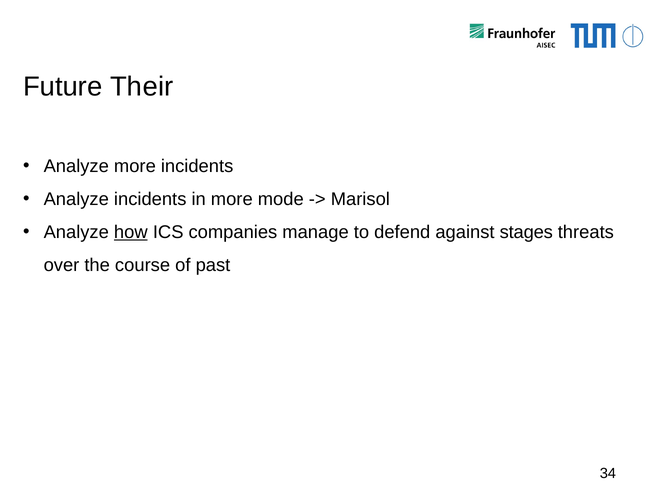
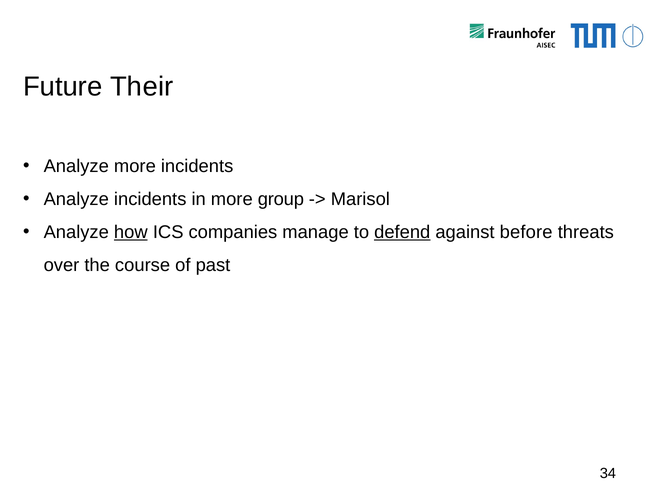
mode: mode -> group
defend underline: none -> present
stages: stages -> before
